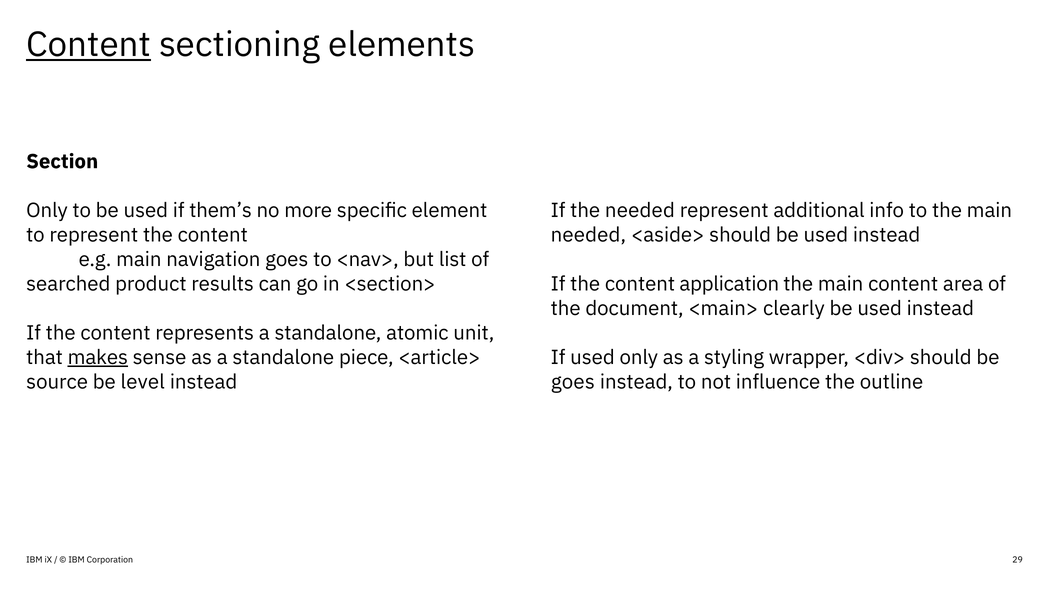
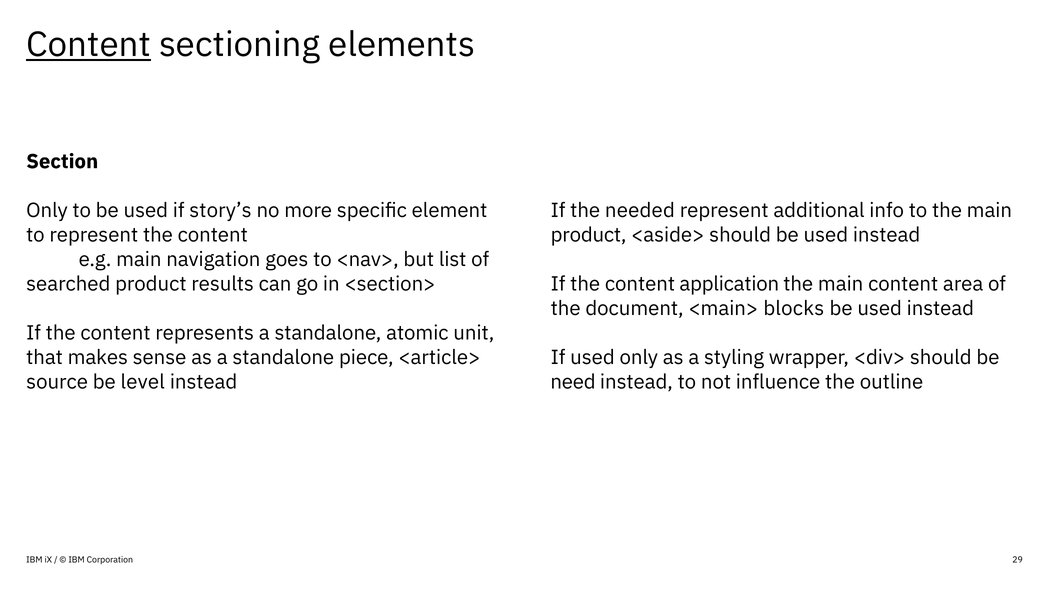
them’s: them’s -> story’s
needed at (588, 235): needed -> product
clearly: clearly -> blocks
makes underline: present -> none
goes at (573, 382): goes -> need
